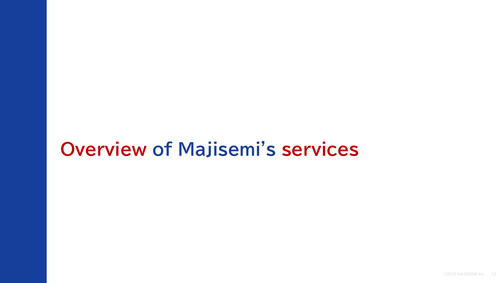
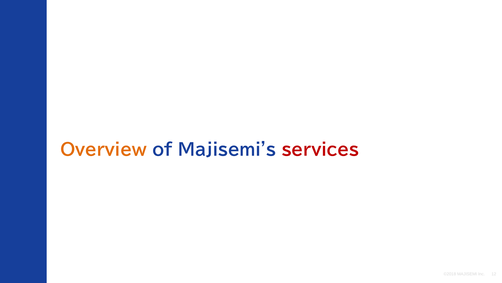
Overview colour: red -> orange
